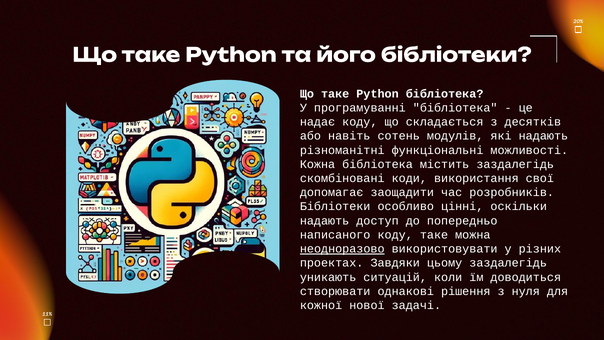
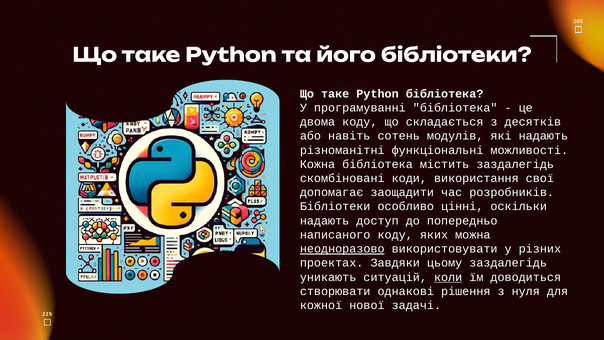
надає: надає -> двома
коду таке: таке -> яких
коли underline: none -> present
